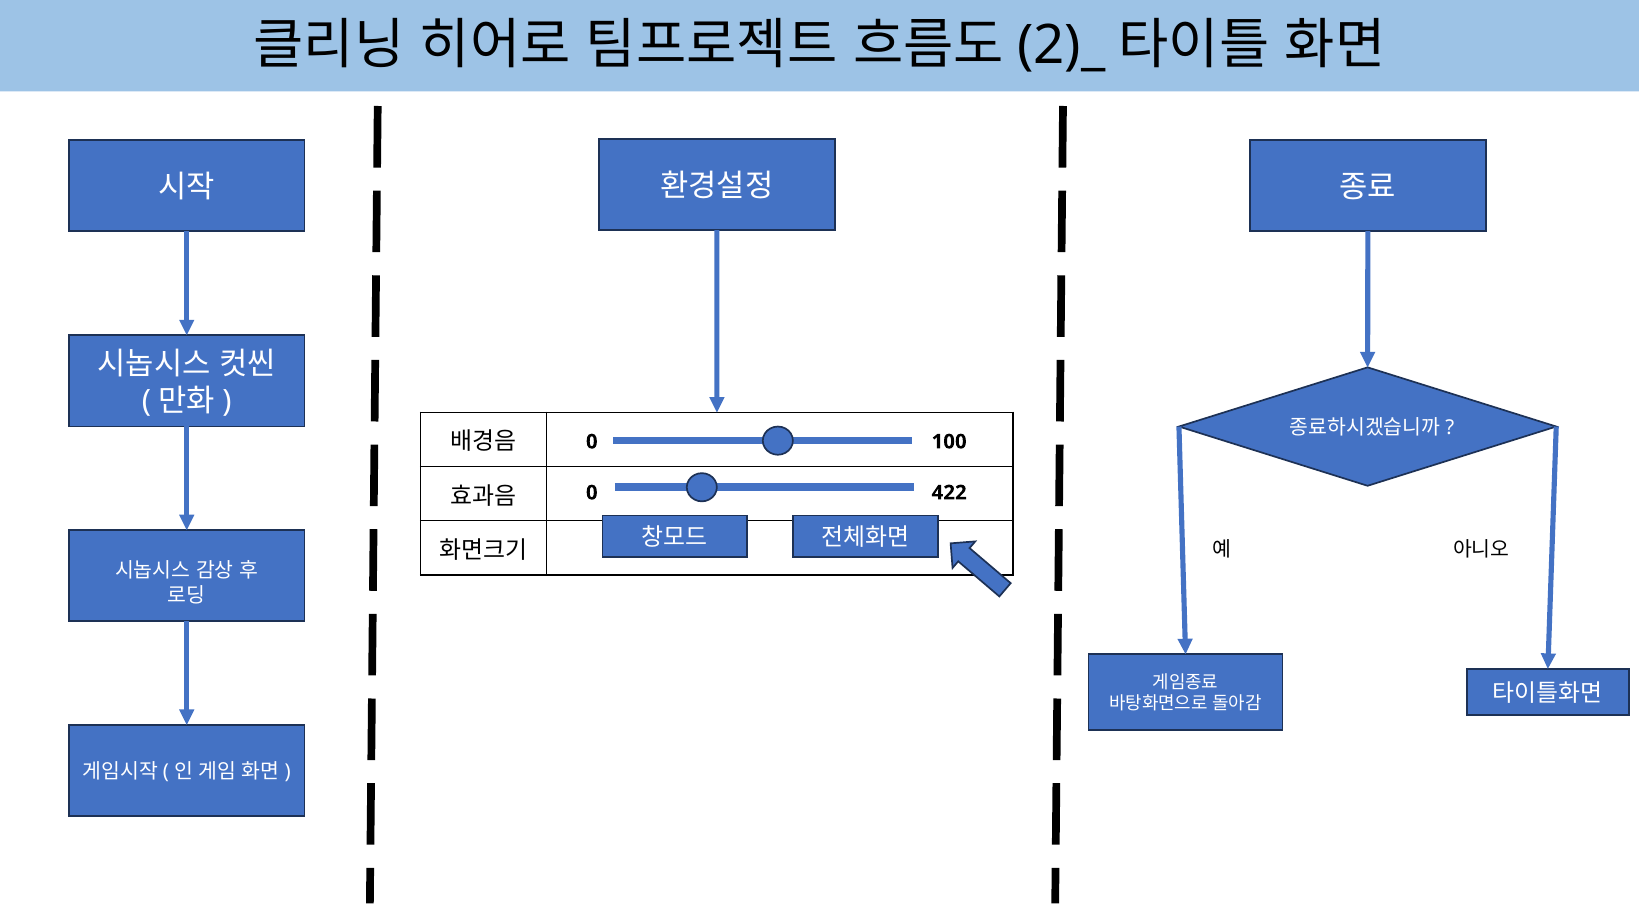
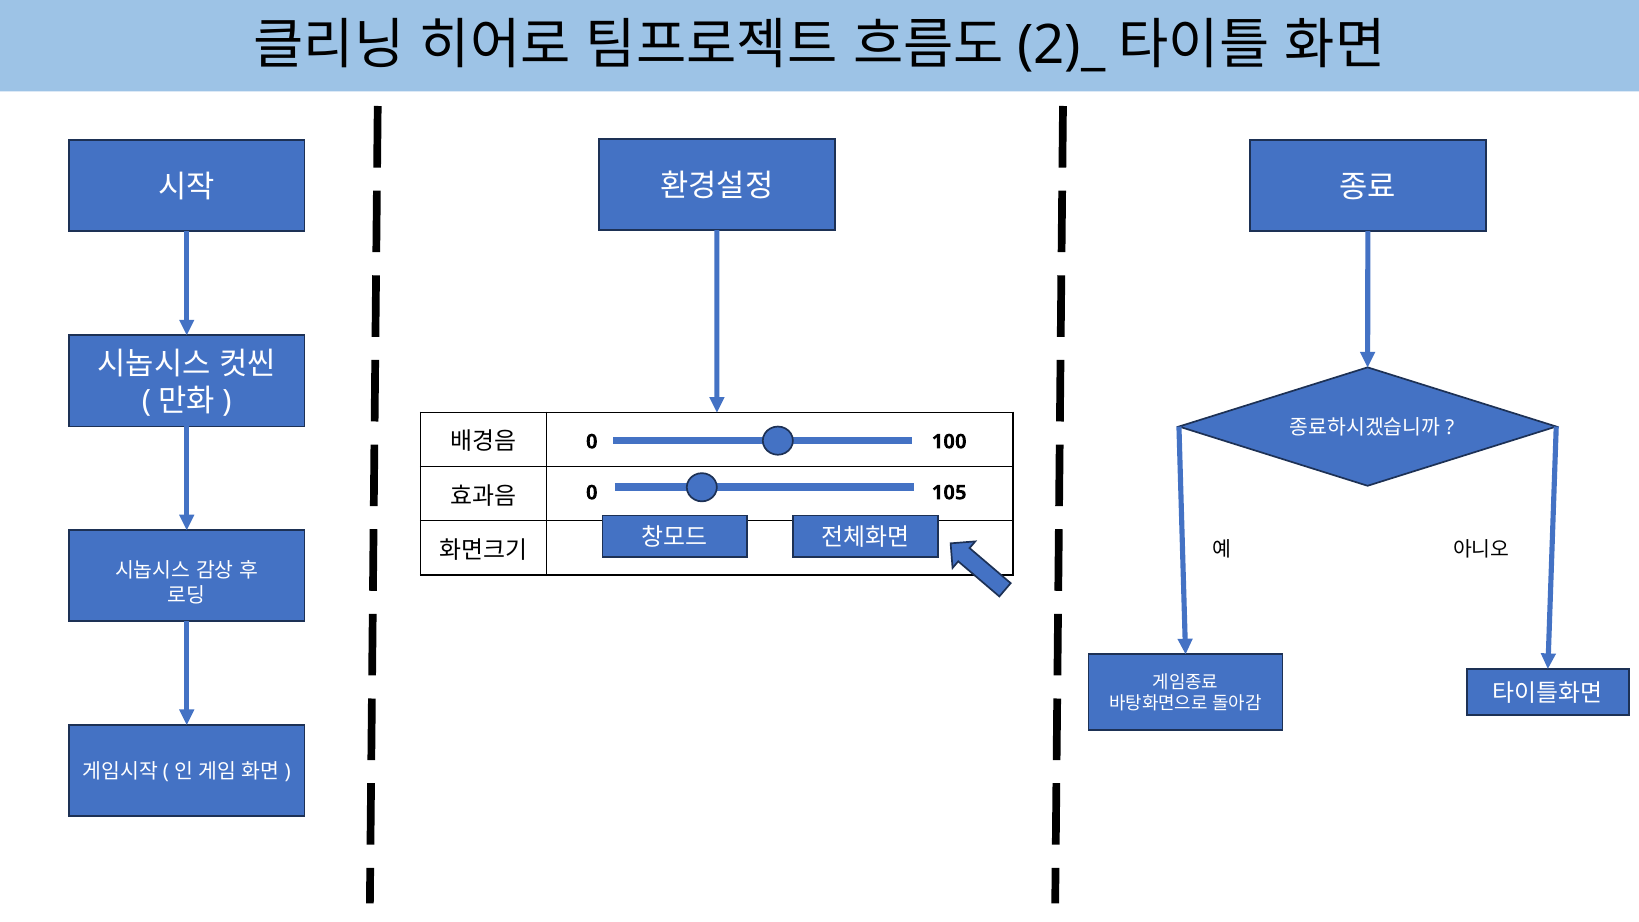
422: 422 -> 105
